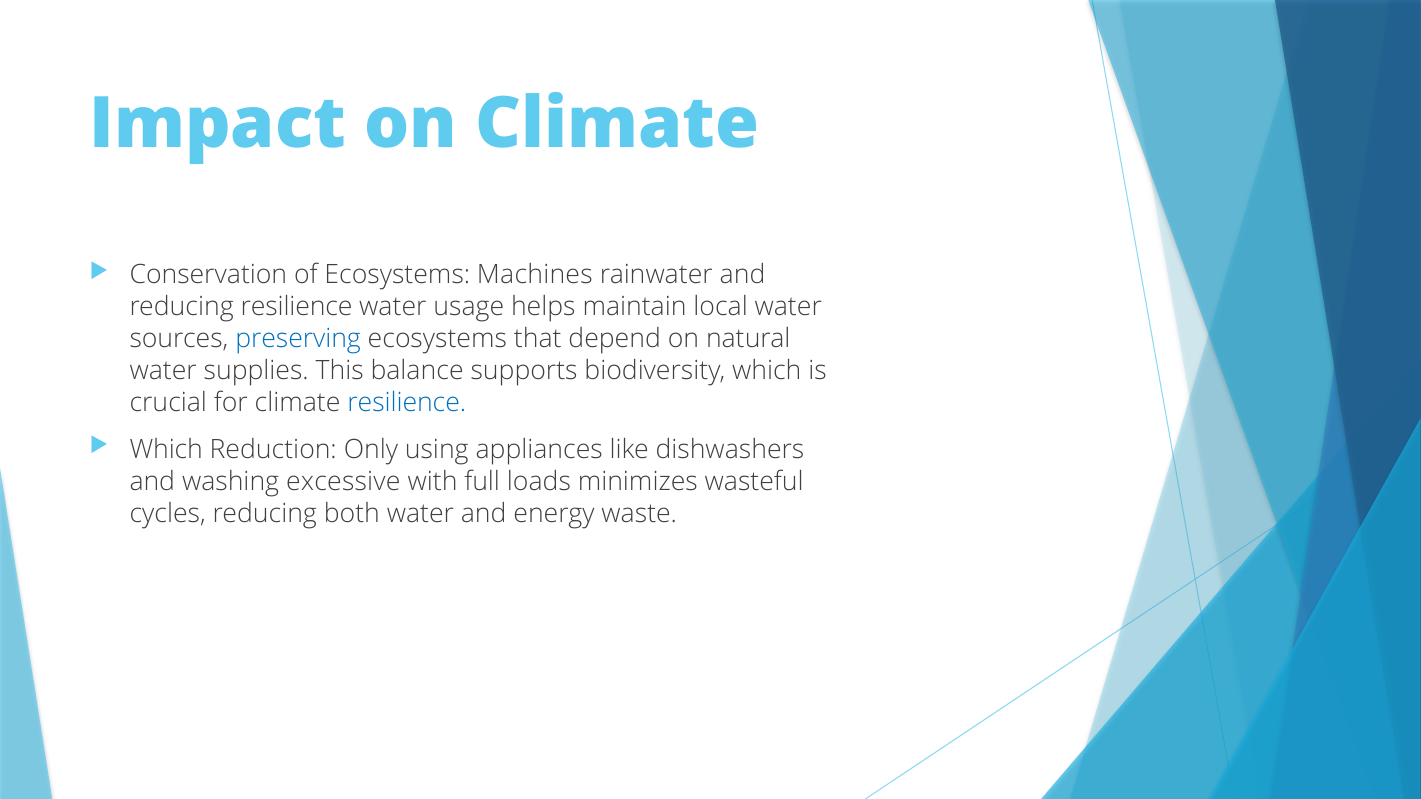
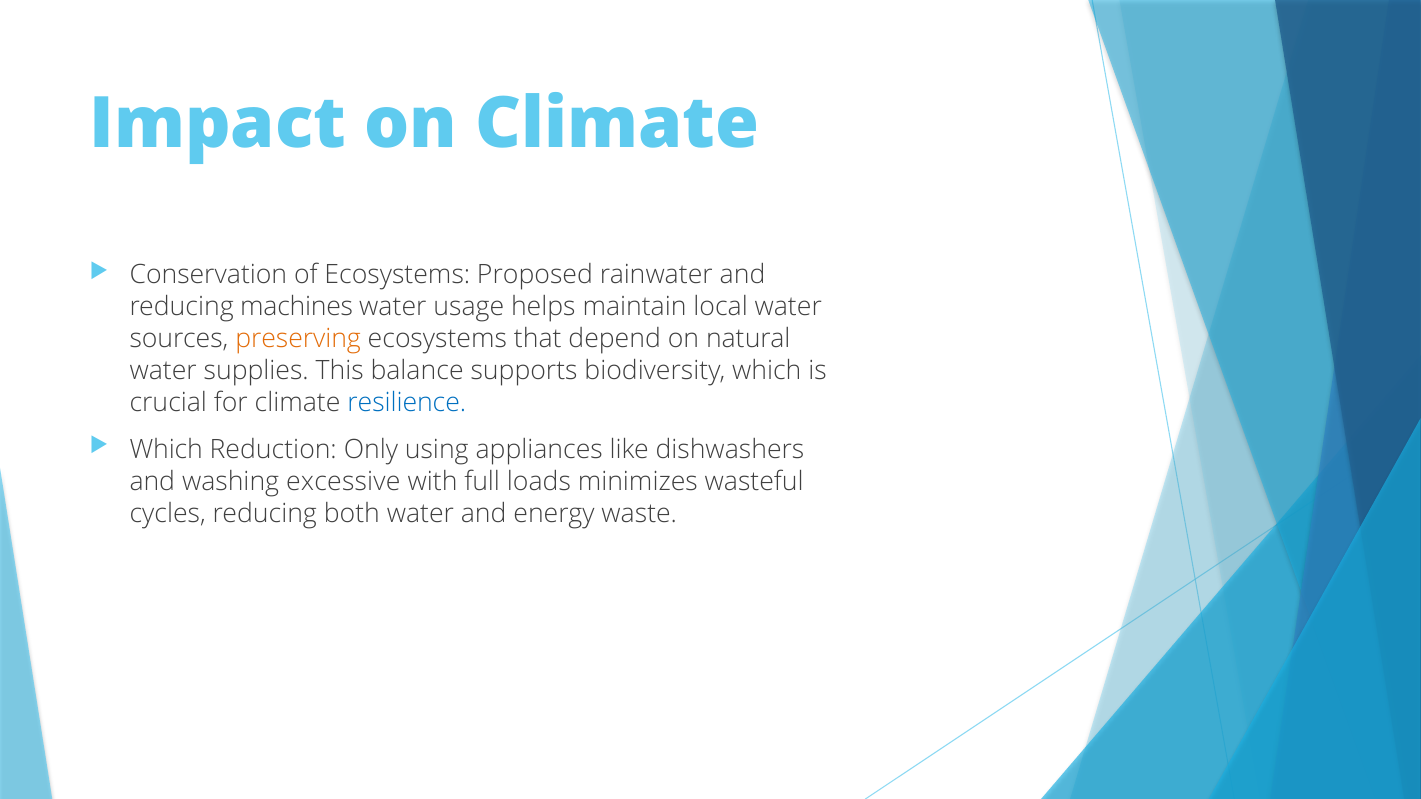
Machines: Machines -> Proposed
reducing resilience: resilience -> machines
preserving colour: blue -> orange
